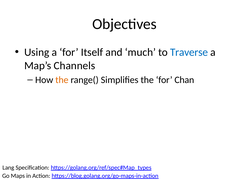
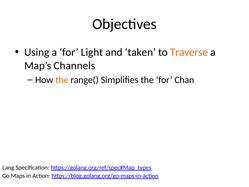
Itself: Itself -> Light
much: much -> taken
Traverse colour: blue -> orange
